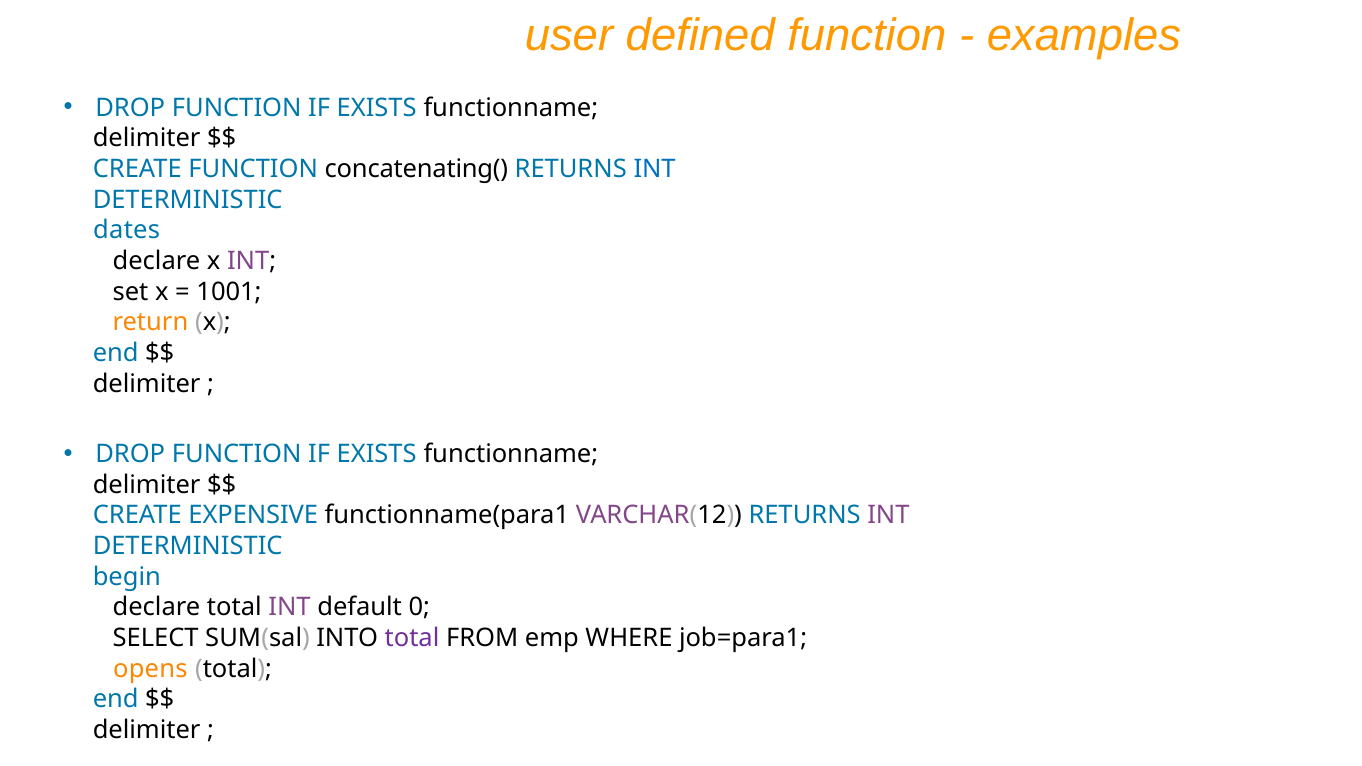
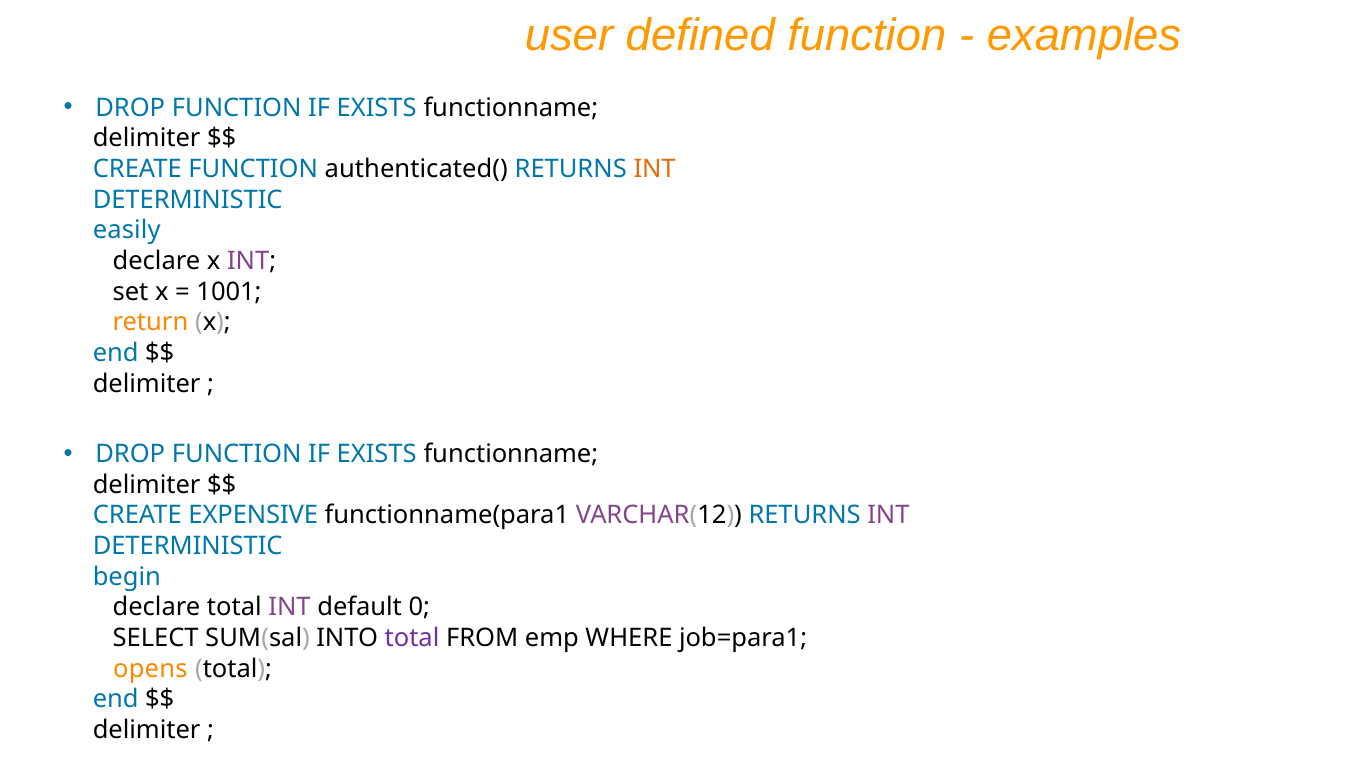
concatenating(: concatenating( -> authenticated(
INT at (655, 169) colour: blue -> orange
dates: dates -> easily
